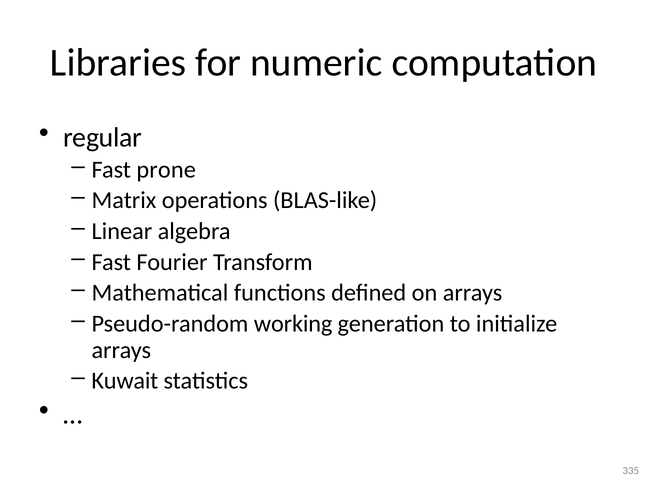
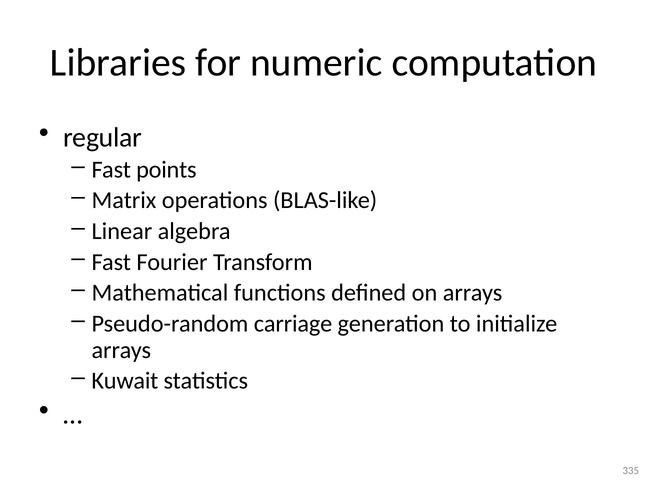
prone: prone -> points
working: working -> carriage
